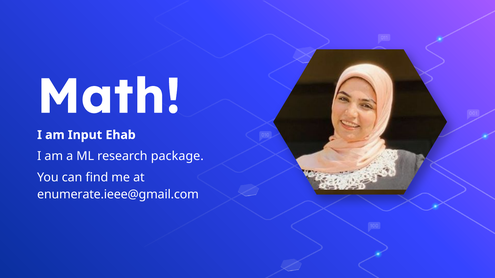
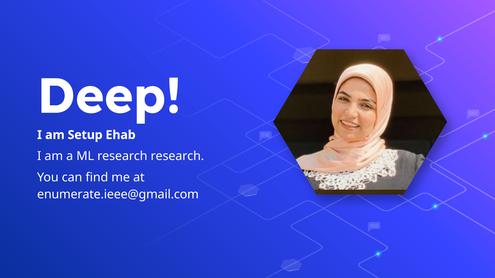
Math: Math -> Deep
Input: Input -> Setup
research package: package -> research
